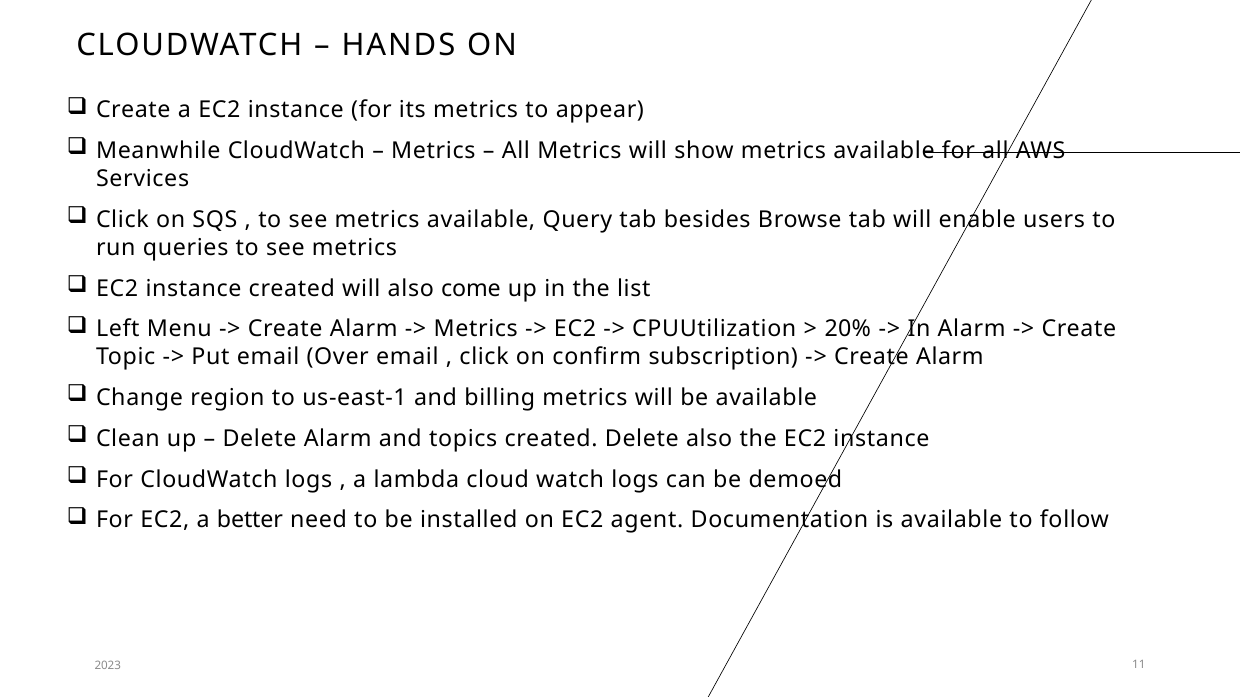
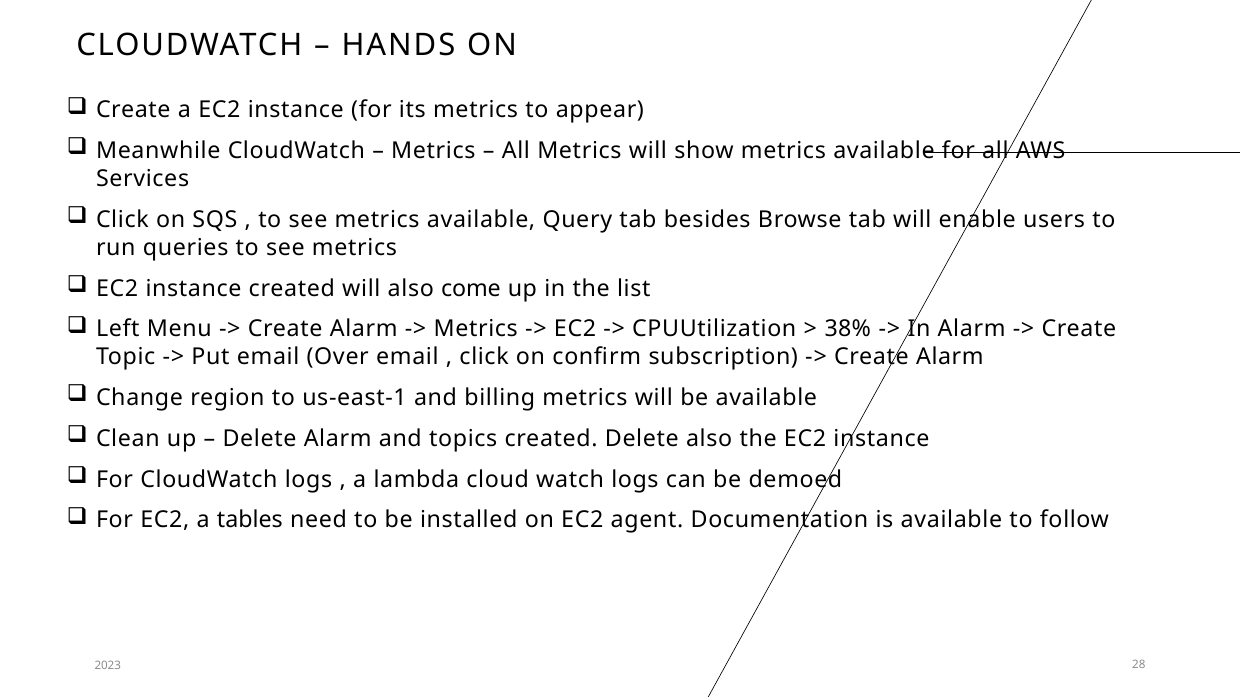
20%: 20% -> 38%
better: better -> tables
11: 11 -> 28
